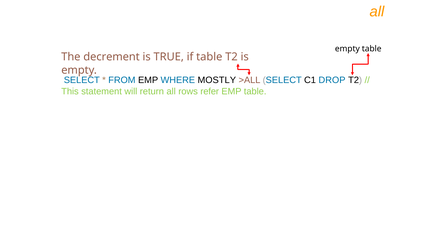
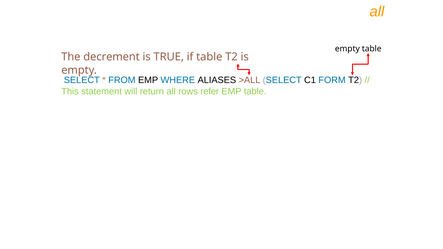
MOSTLY: MOSTLY -> ALIASES
DROP: DROP -> FORM
